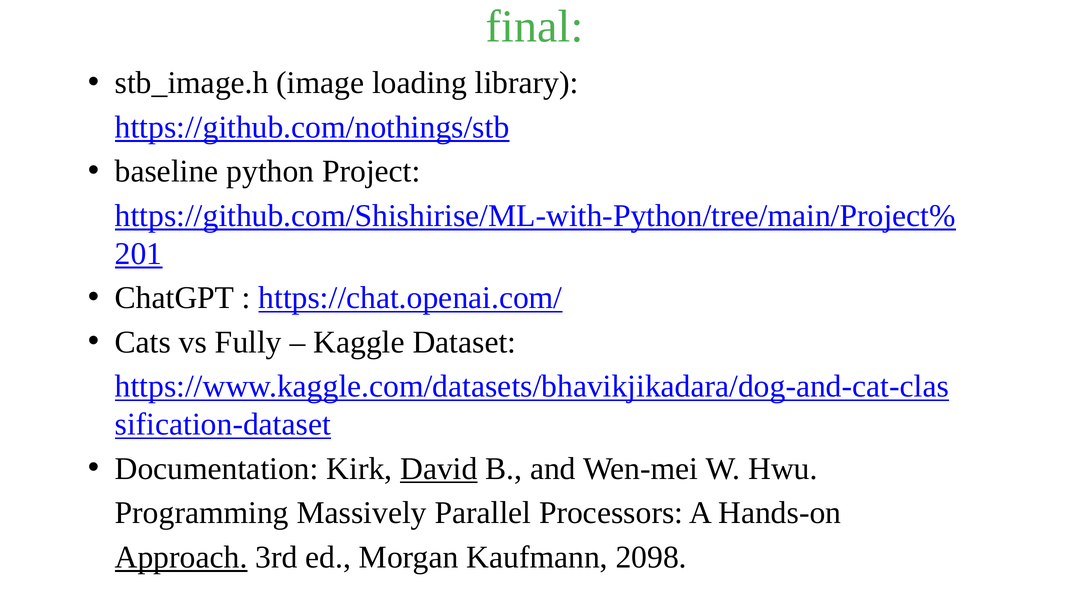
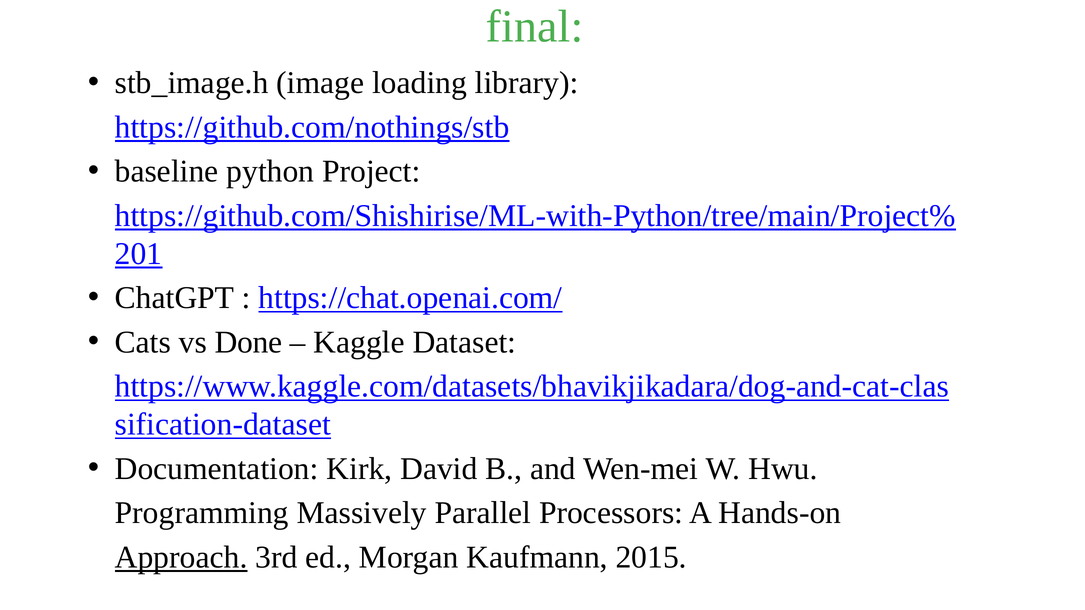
Fully: Fully -> Done
David underline: present -> none
2098: 2098 -> 2015
